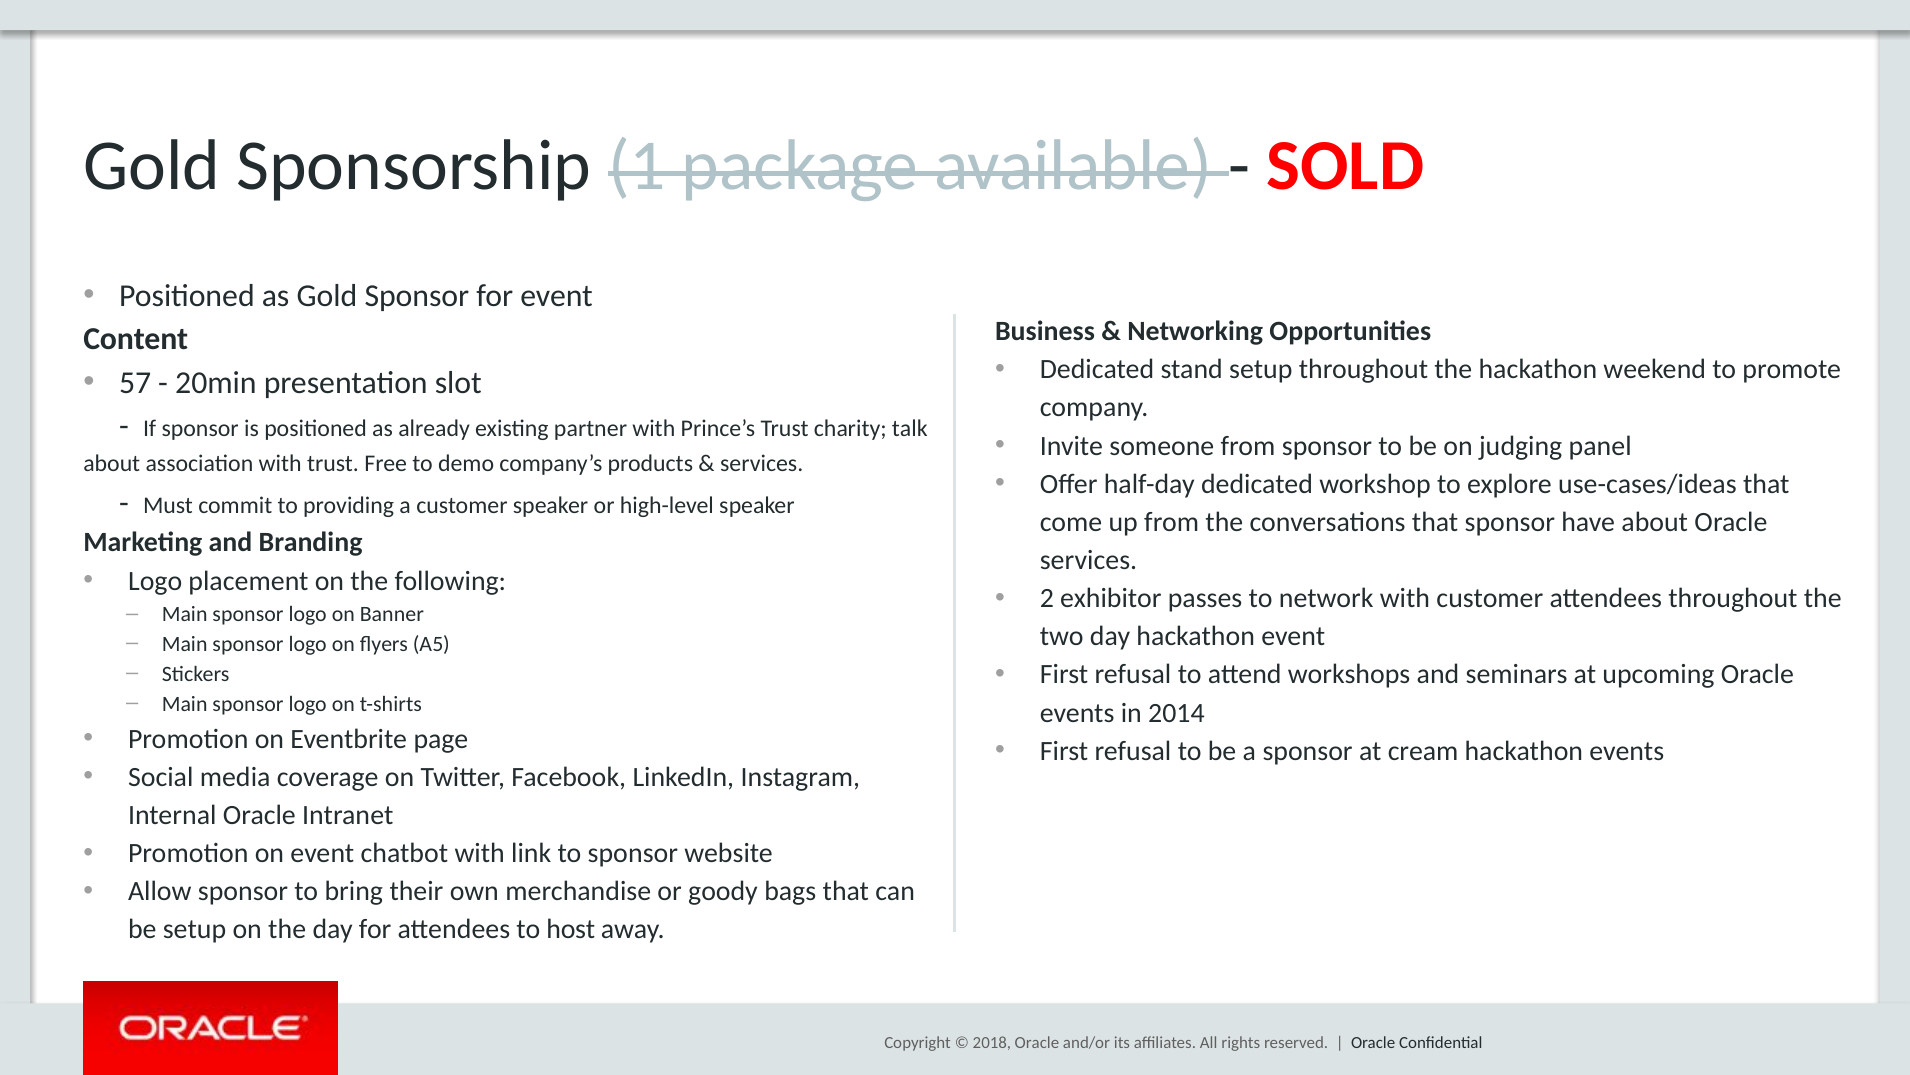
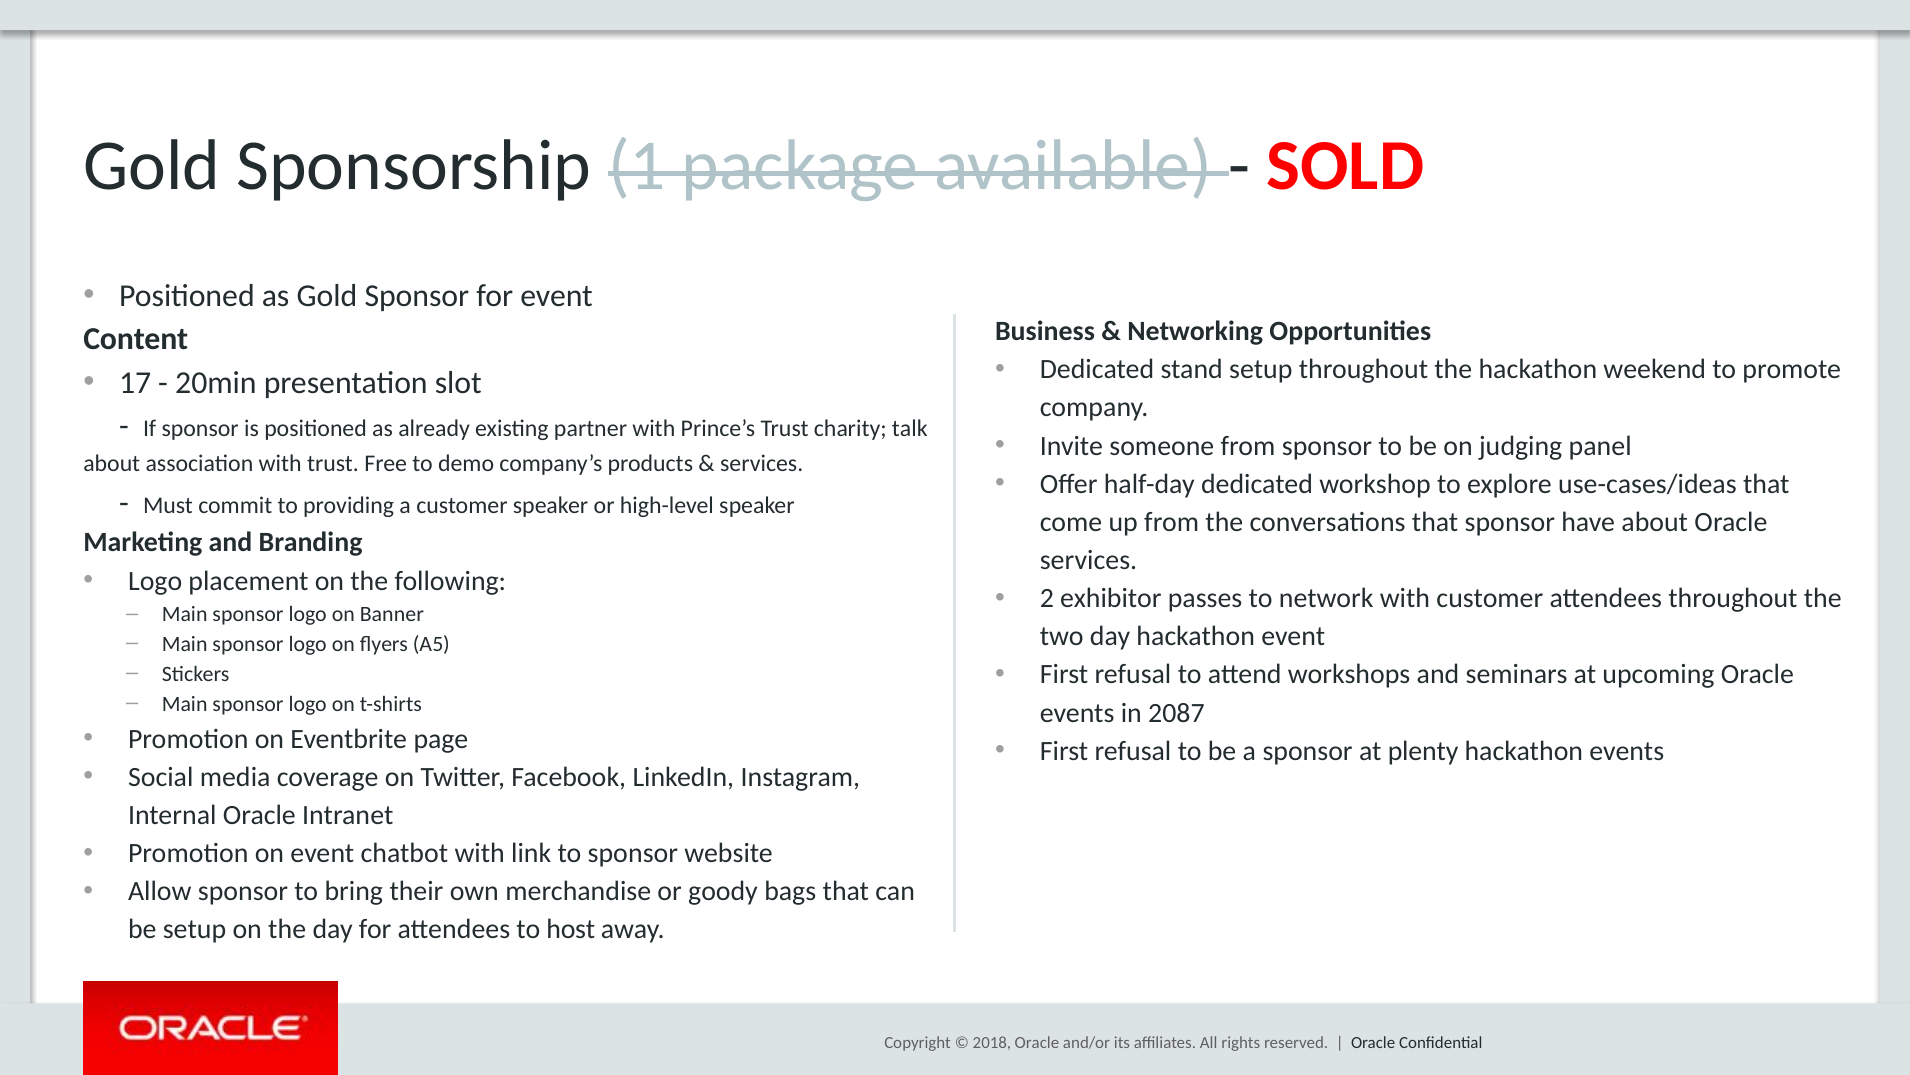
57: 57 -> 17
2014: 2014 -> 2087
cream: cream -> plenty
